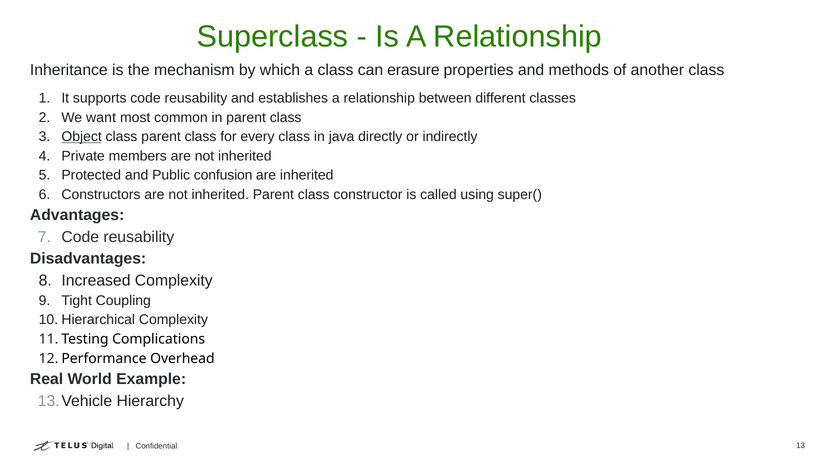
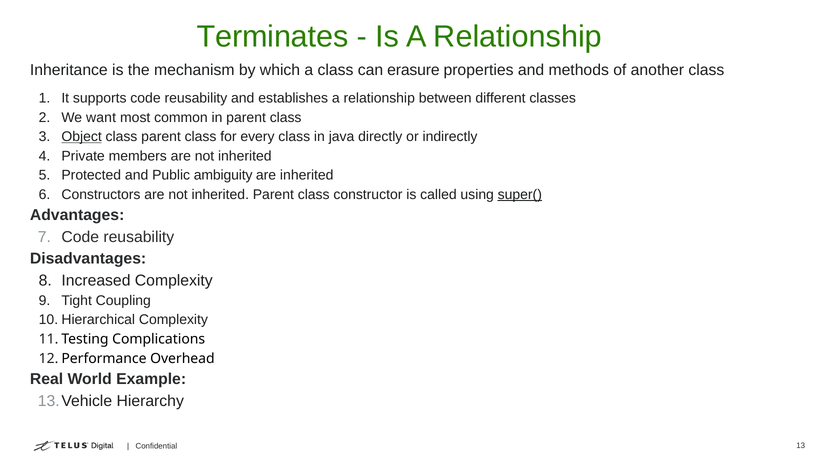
Superclass: Superclass -> Terminates
confusion: confusion -> ambiguity
super( underline: none -> present
